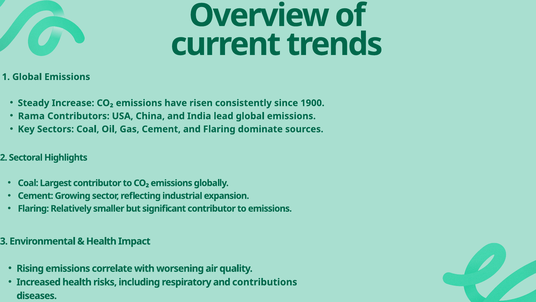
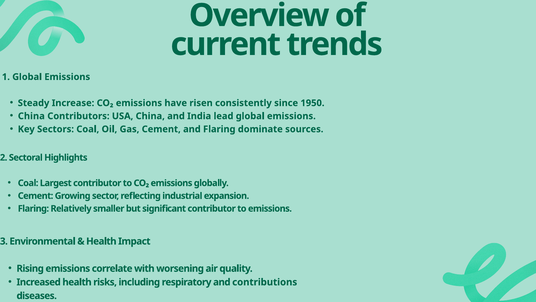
1900: 1900 -> 1950
Rama at (31, 116): Rama -> China
